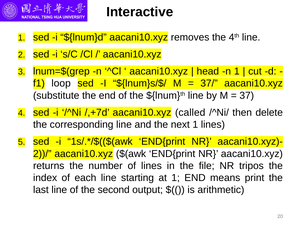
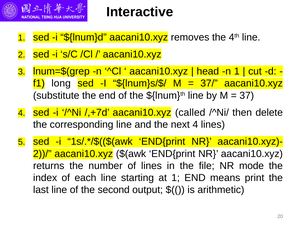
loop: loop -> long
next 1: 1 -> 4
tripos: tripos -> mode
